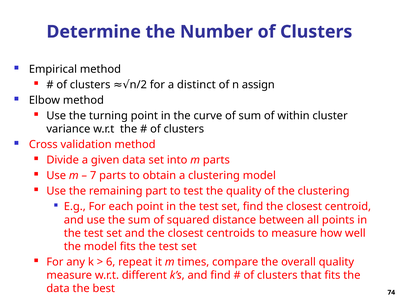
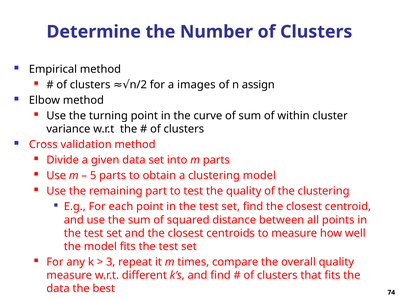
distinct: distinct -> images
7: 7 -> 5
6: 6 -> 3
